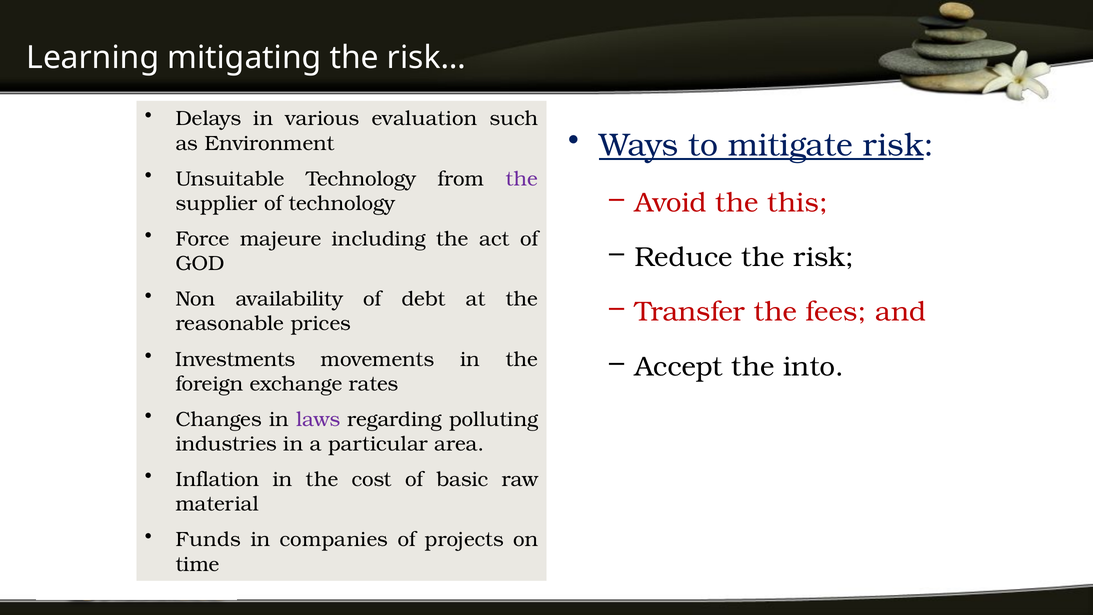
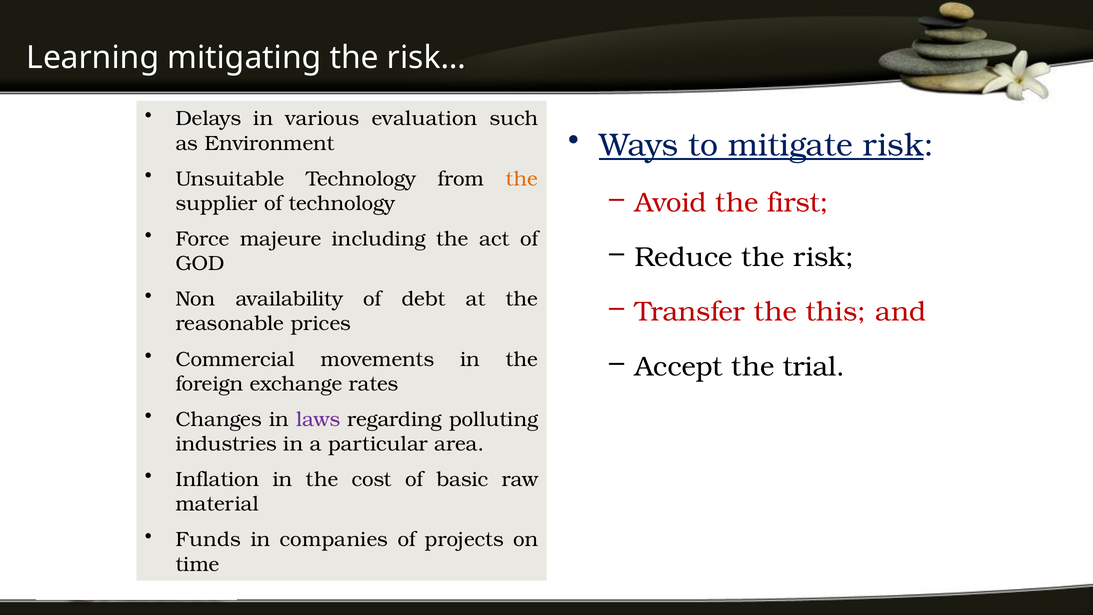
the at (522, 179) colour: purple -> orange
this: this -> first
fees: fees -> this
Investments: Investments -> Commercial
into: into -> trial
